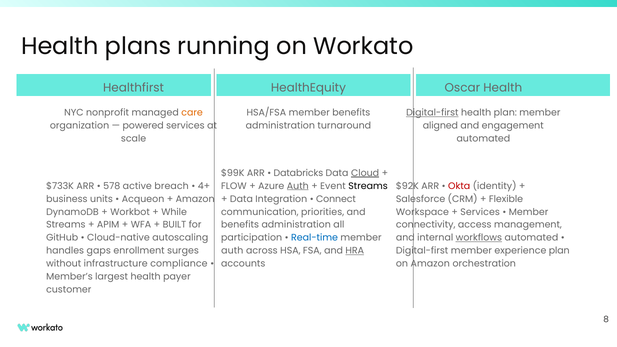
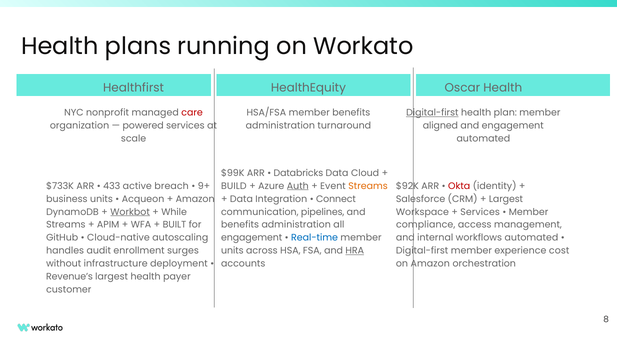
care colour: orange -> red
Cloud underline: present -> none
578: 578 -> 433
4+: 4+ -> 9+
FLOW: FLOW -> BUILD
Streams at (368, 186) colour: black -> orange
Flexible at (506, 199): Flexible -> Largest
Workbot underline: none -> present
priorities: priorities -> pipelines
connectivity: connectivity -> compliance
participation at (252, 238): participation -> engagement
workflows underline: present -> none
gaps: gaps -> audit
auth at (232, 251): auth -> units
experience plan: plan -> cost
compliance: compliance -> deployment
Member’s: Member’s -> Revenue’s
